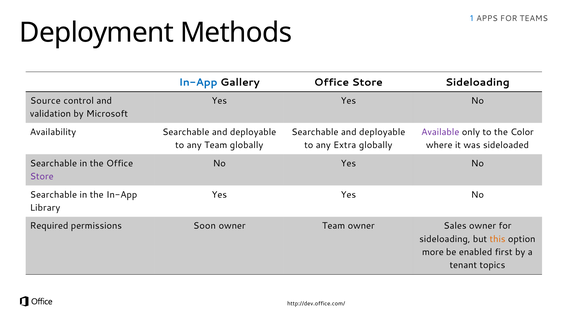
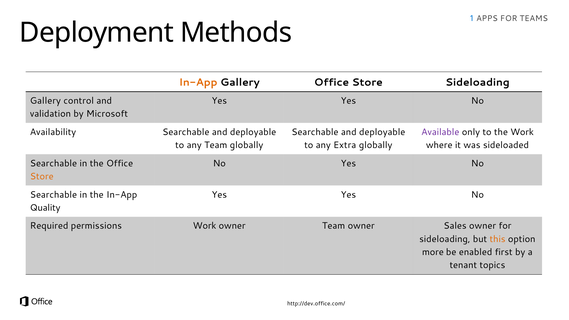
In-App at (198, 82) colour: blue -> orange
Source at (45, 101): Source -> Gallery
the Color: Color -> Work
Store at (42, 176) colour: purple -> orange
Library: Library -> Quality
permissions Soon: Soon -> Work
